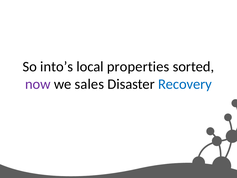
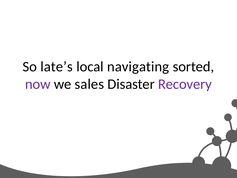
into’s: into’s -> late’s
properties: properties -> navigating
Recovery colour: blue -> purple
